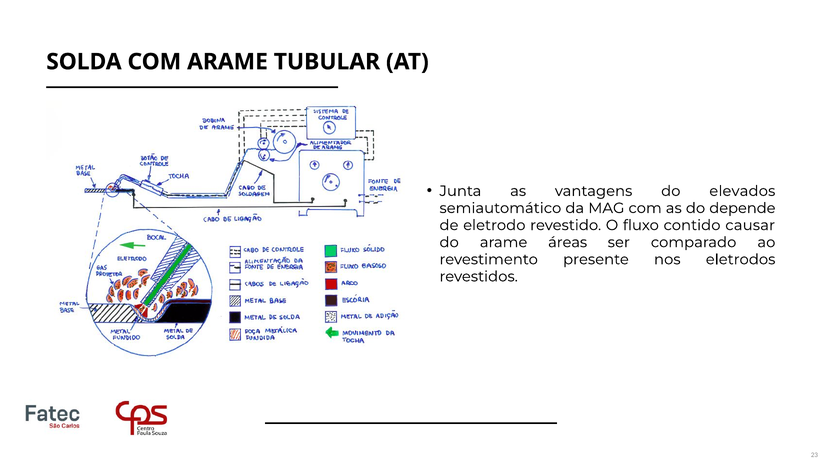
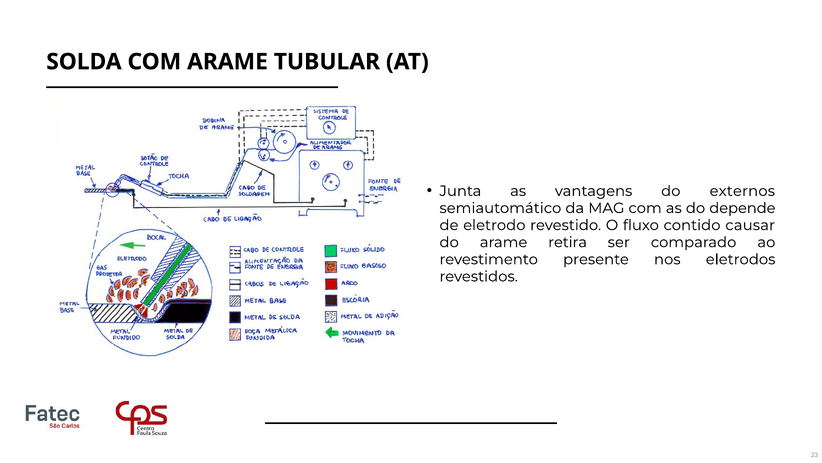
elevados: elevados -> externos
áreas: áreas -> retira
